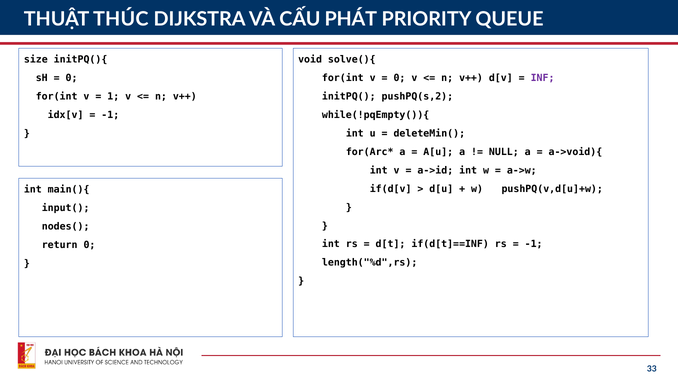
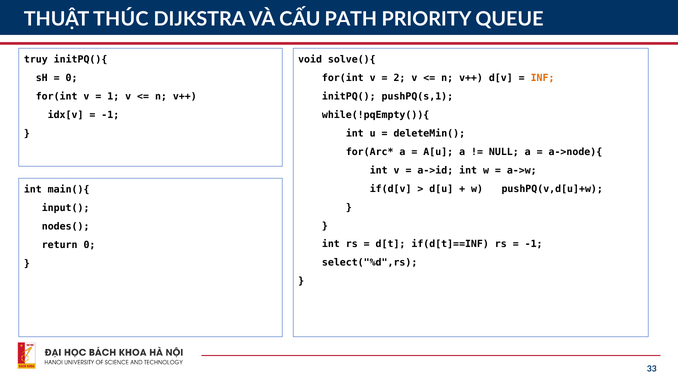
PHÁT: PHÁT -> PATH
size: size -> truy
0 at (399, 78): 0 -> 2
INF colour: purple -> orange
pushPQ(s,2: pushPQ(s,2 -> pushPQ(s,1
a->void){: a->void){ -> a->node){
length("%d",rs: length("%d",rs -> select("%d",rs
